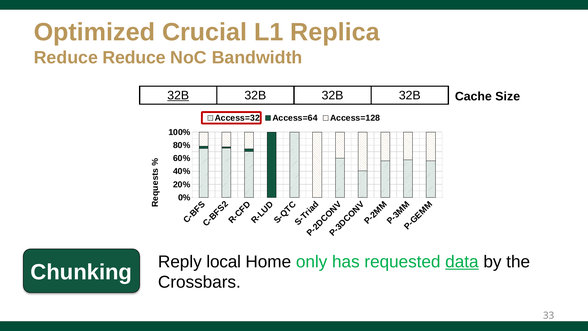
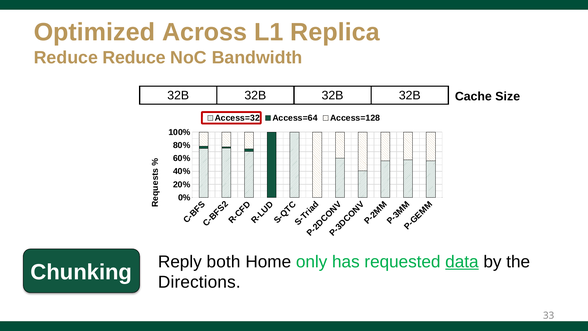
Crucial: Crucial -> Across
32B at (178, 95) underline: present -> none
local: local -> both
Crossbars: Crossbars -> Directions
